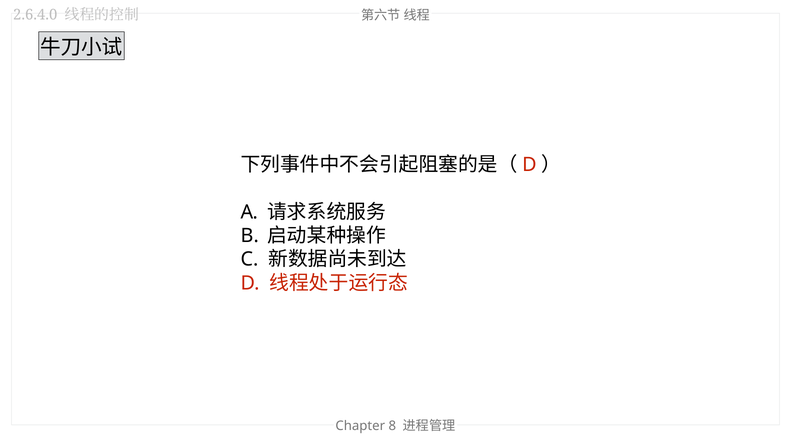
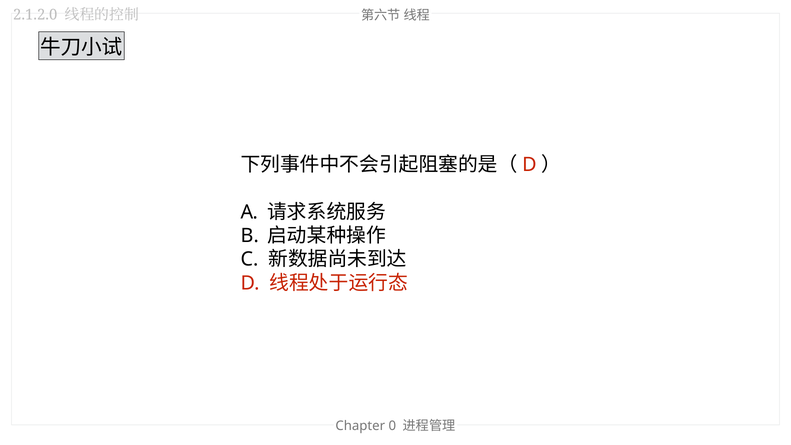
2.6.4.0: 2.6.4.0 -> 2.1.2.0
8: 8 -> 0
